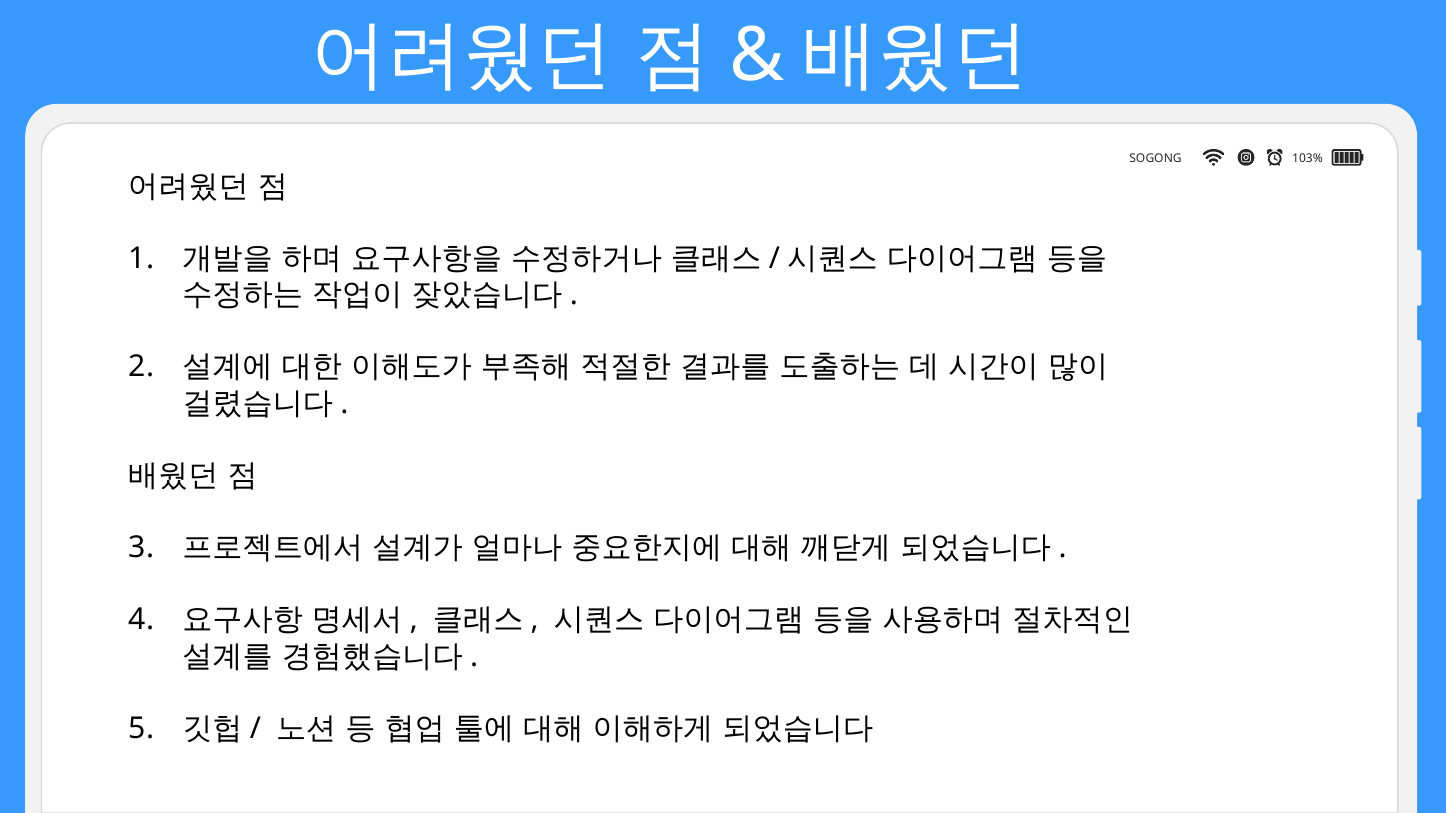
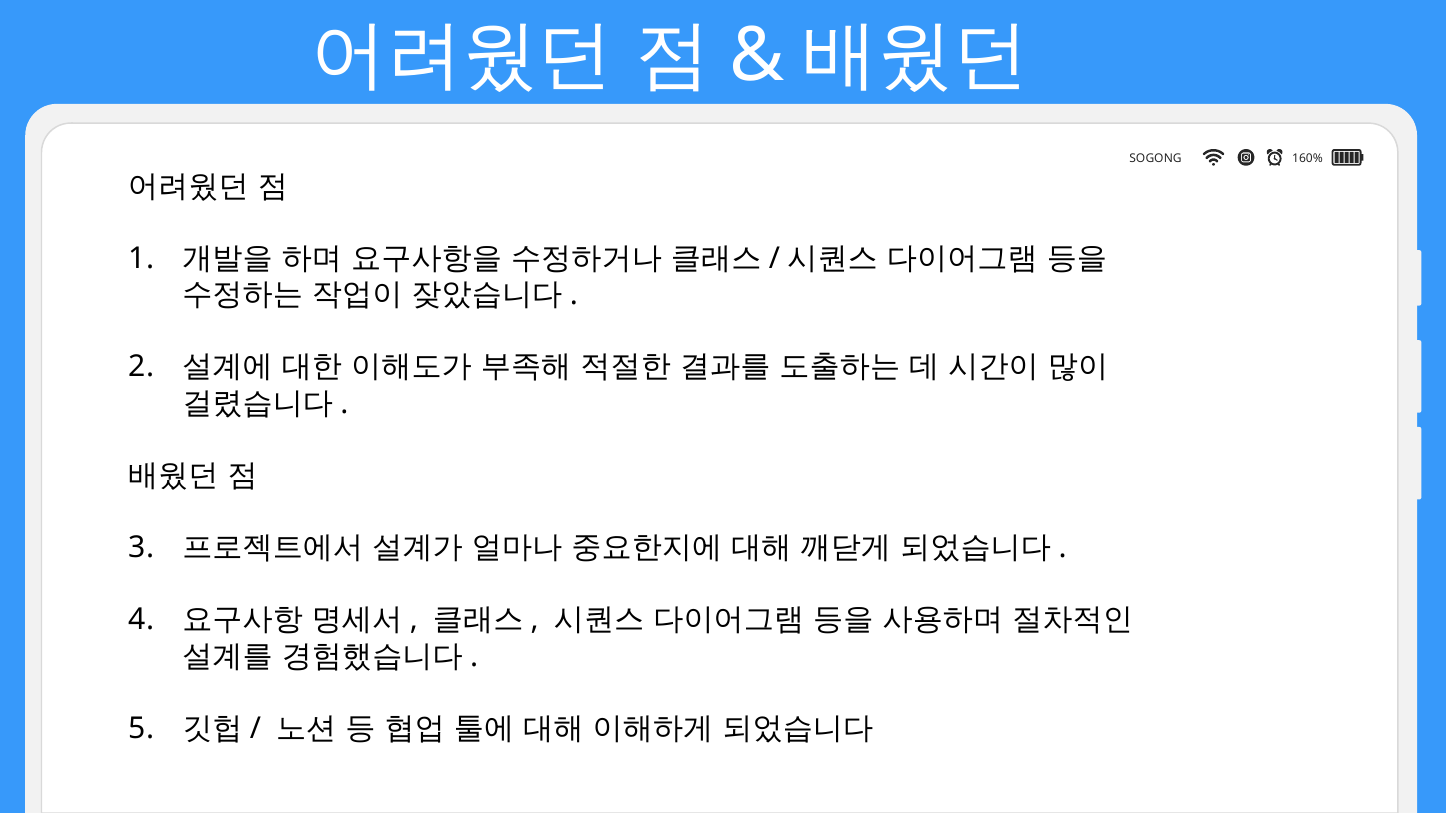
103%: 103% -> 160%
